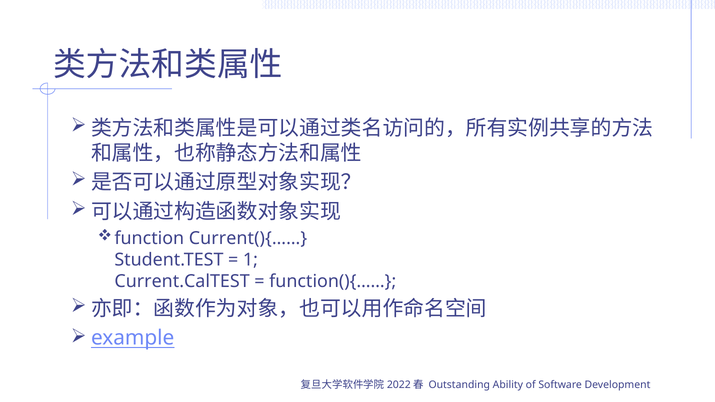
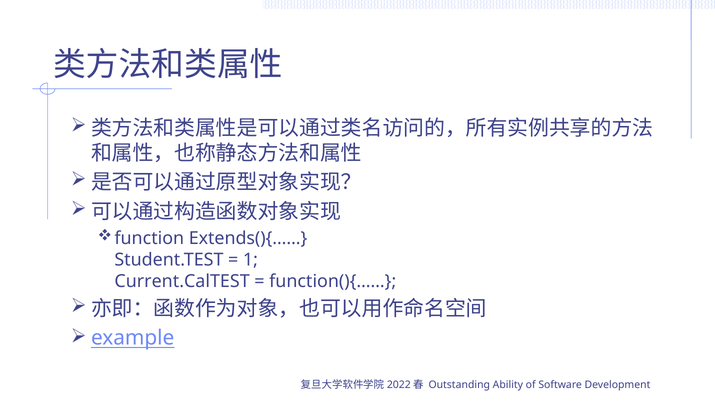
Current(){……: Current(){…… -> Extends(){……
